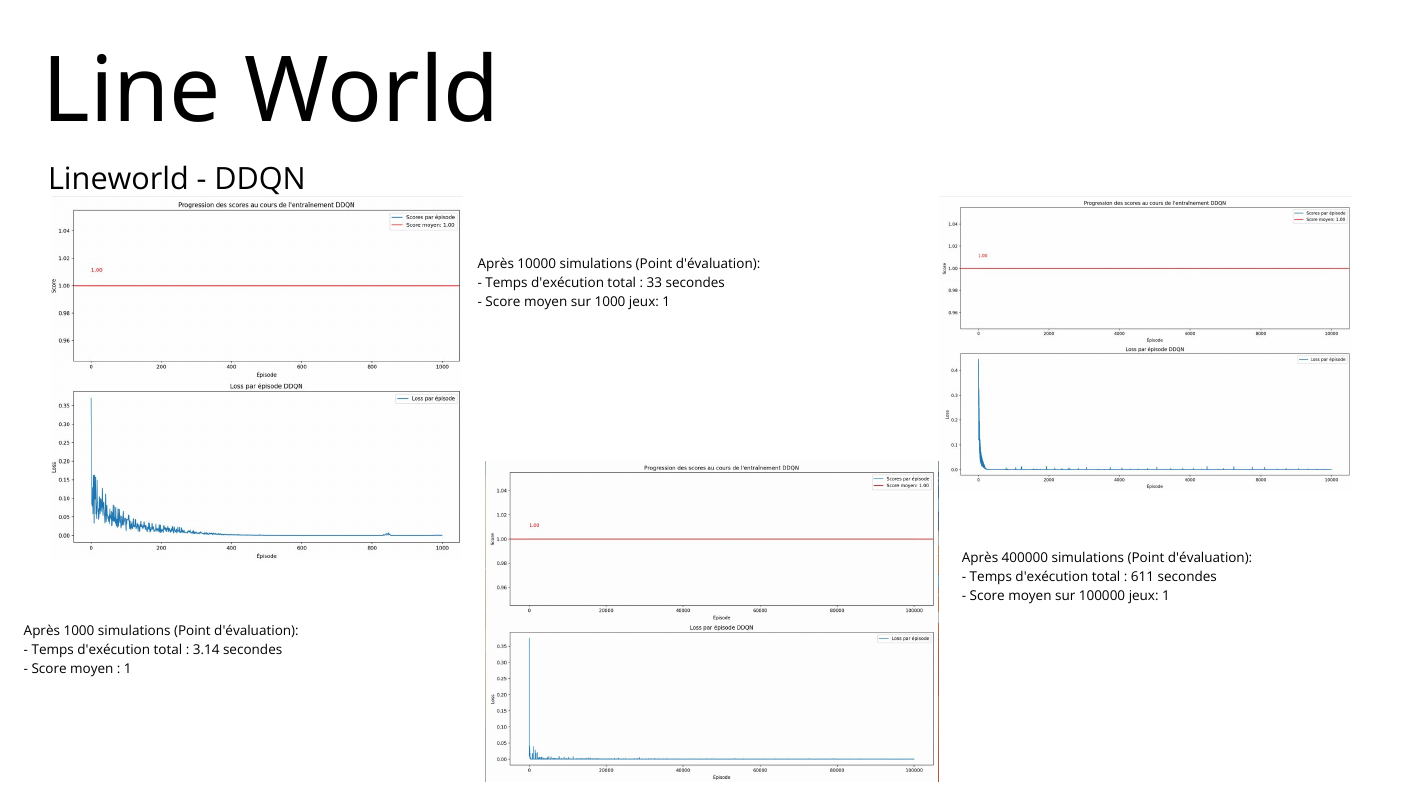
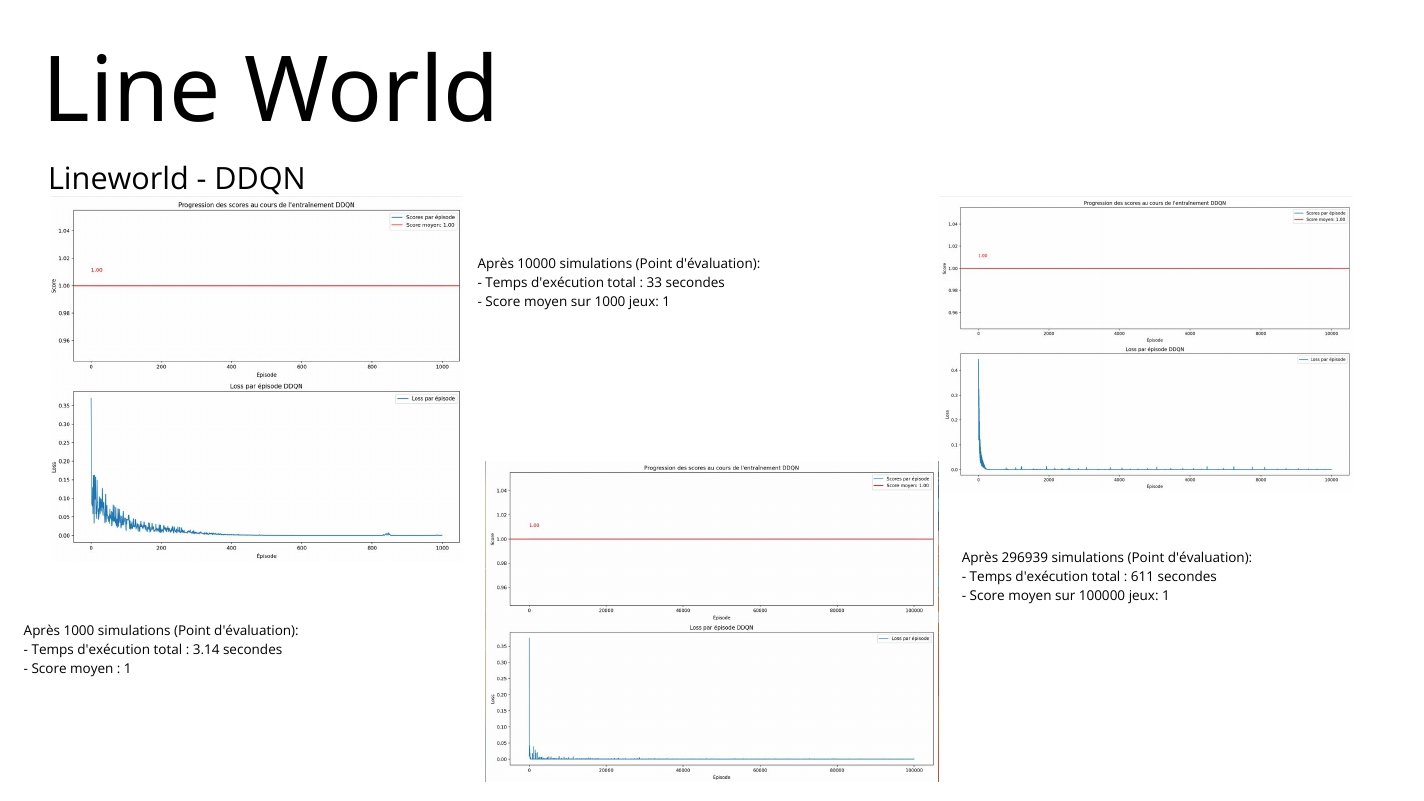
400000: 400000 -> 296939
